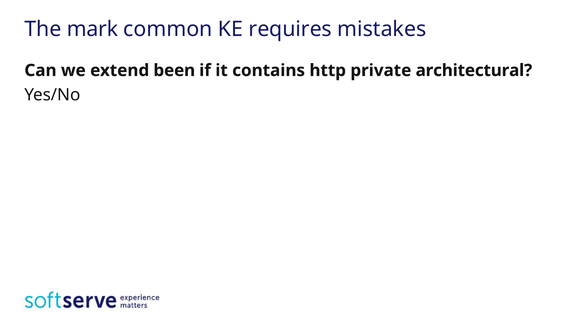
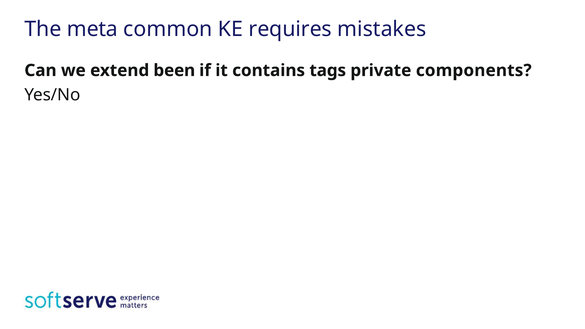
mark: mark -> meta
http: http -> tags
architectural: architectural -> components
